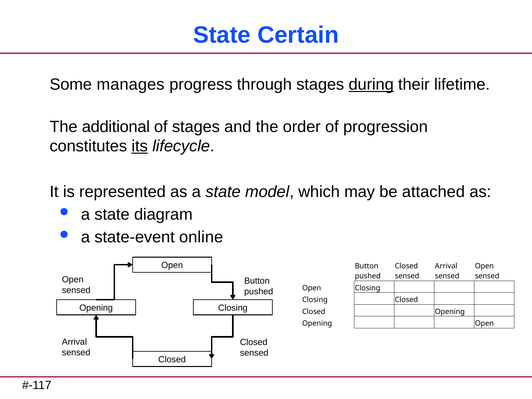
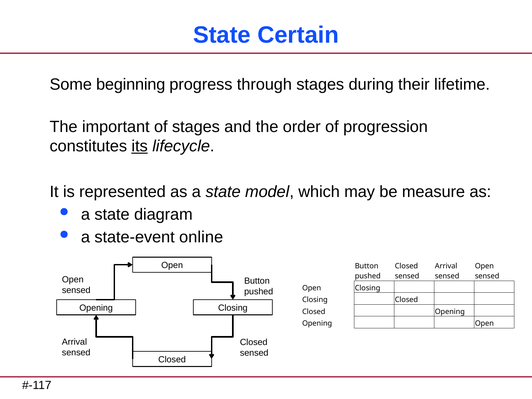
manages: manages -> beginning
during underline: present -> none
additional: additional -> important
attached: attached -> measure
